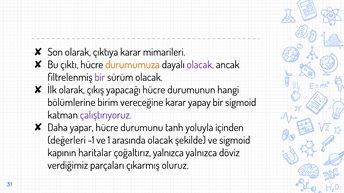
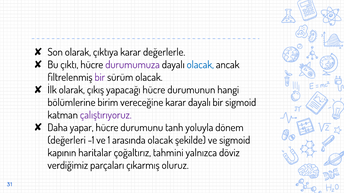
mimarileri: mimarileri -> değerlerle
durumumuza colour: orange -> purple
olacak at (200, 65) colour: purple -> blue
karar yapay: yapay -> dayalı
içinden: içinden -> dönem
çoğaltırız yalnızca: yalnızca -> tahmini
